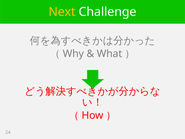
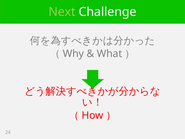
Next colour: yellow -> light green
